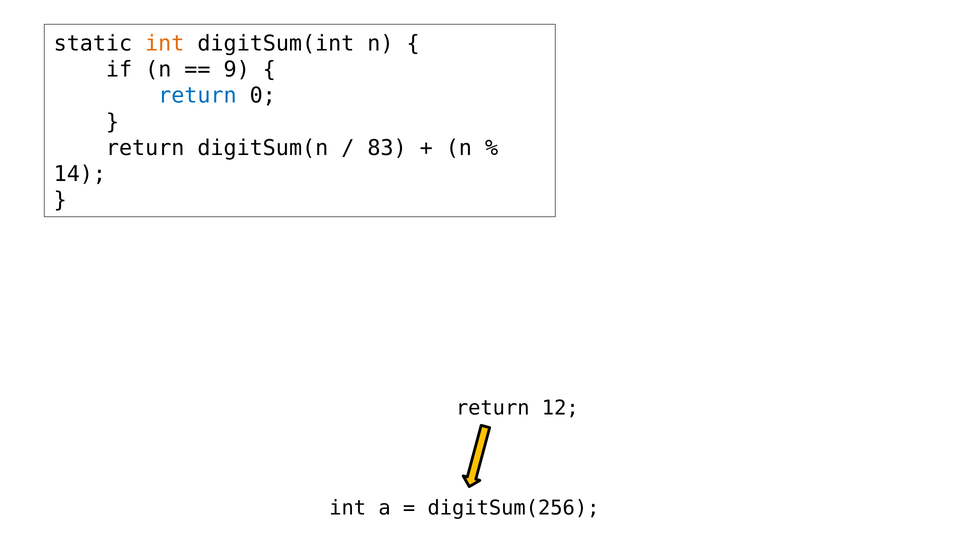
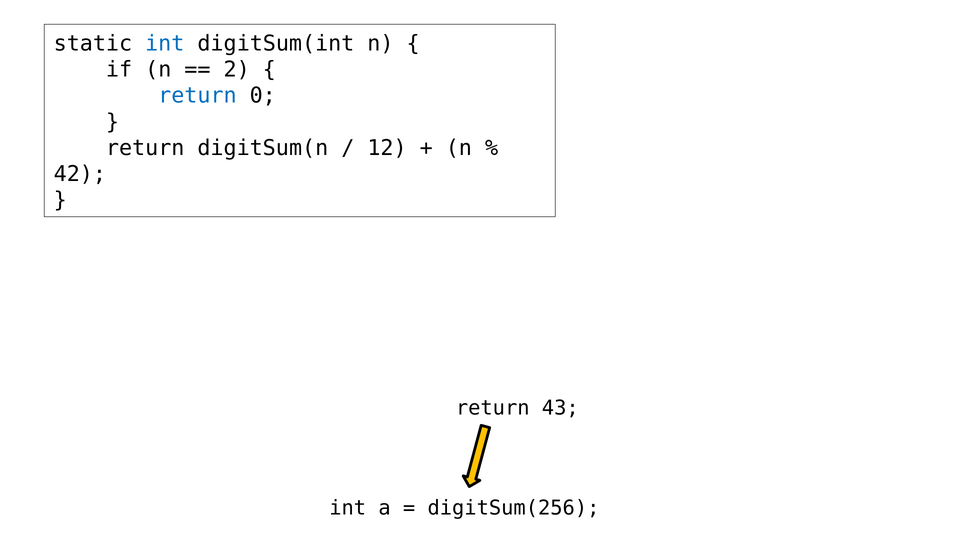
int at (165, 44) colour: orange -> blue
9: 9 -> 2
83: 83 -> 12
14: 14 -> 42
12: 12 -> 43
